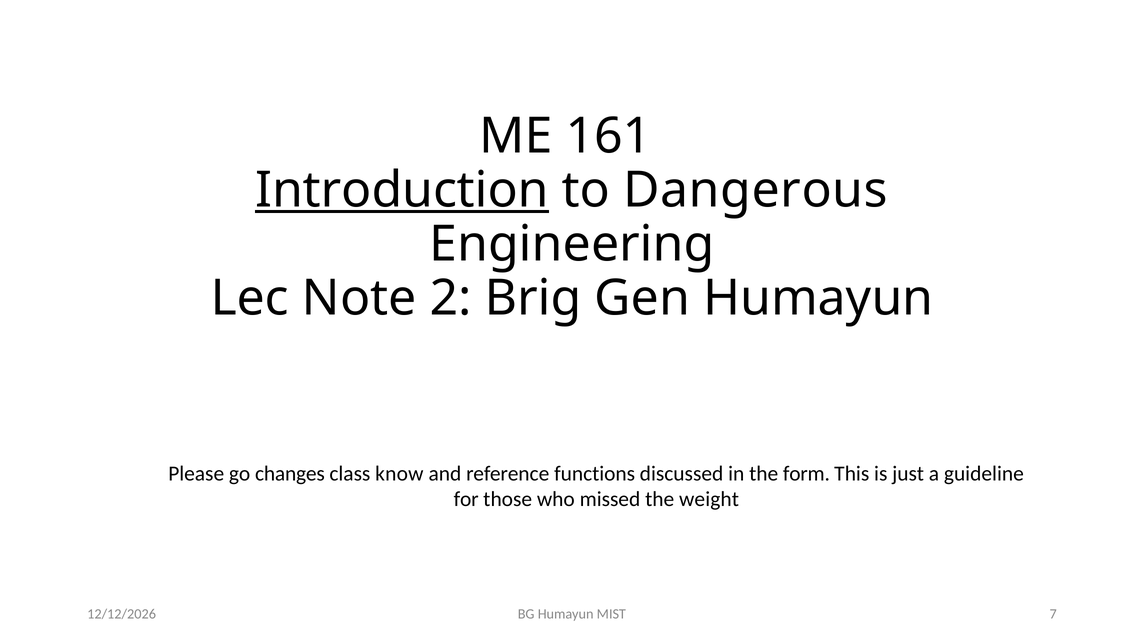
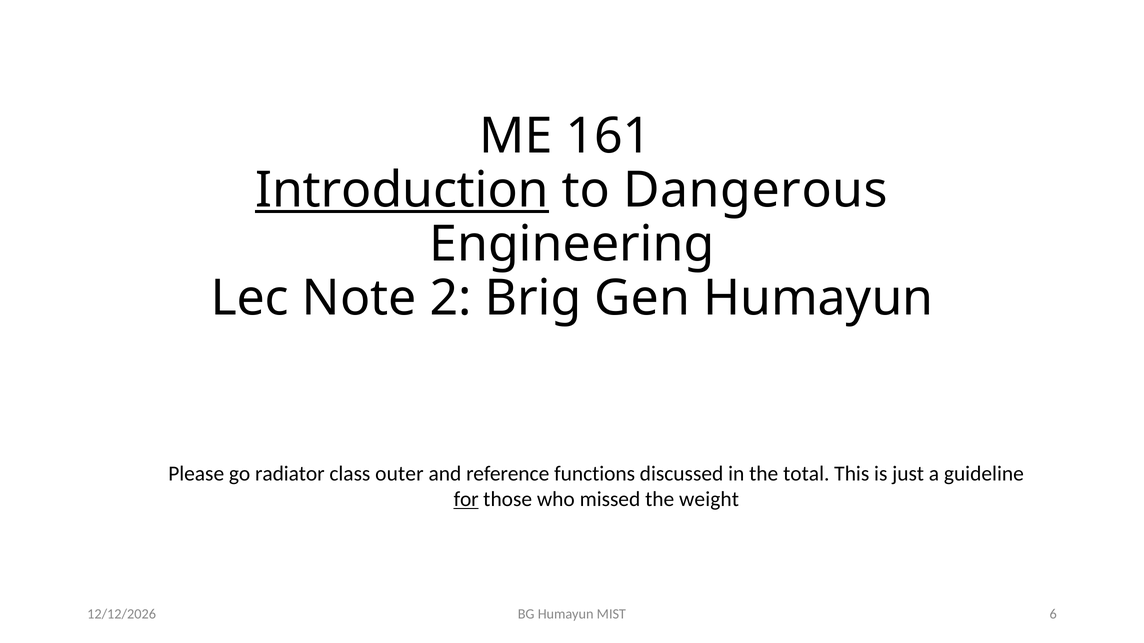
changes: changes -> radiator
know: know -> outer
form: form -> total
for underline: none -> present
7: 7 -> 6
